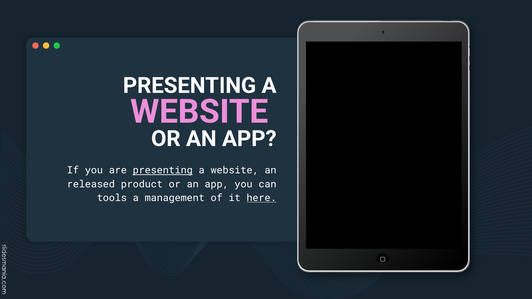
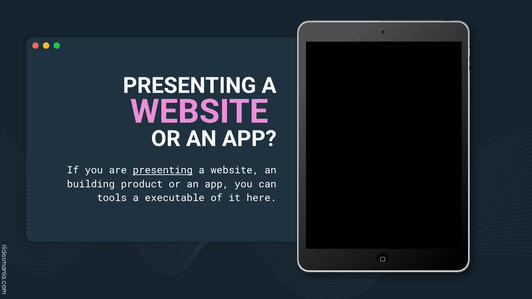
released: released -> building
management: management -> executable
here underline: present -> none
